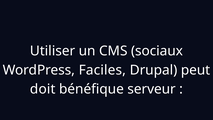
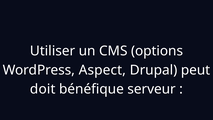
sociaux: sociaux -> options
Faciles: Faciles -> Aspect
